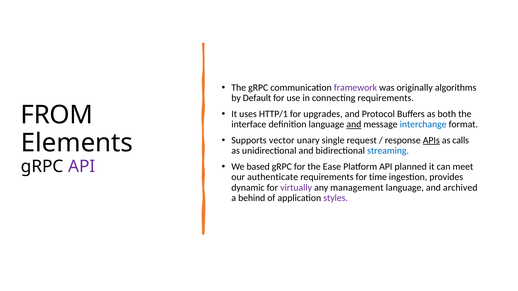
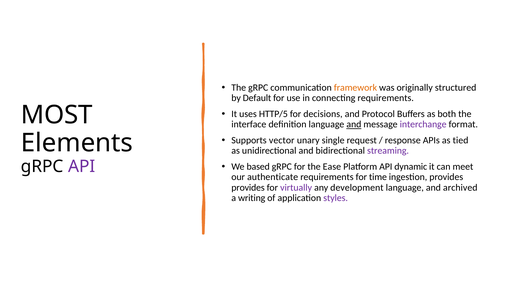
framework colour: purple -> orange
algorithms: algorithms -> structured
FROM: FROM -> MOST
HTTP/1: HTTP/1 -> HTTP/5
upgrades: upgrades -> decisions
interchange colour: blue -> purple
APIs underline: present -> none
calls: calls -> tied
streaming colour: blue -> purple
planned: planned -> dynamic
dynamic at (248, 188): dynamic -> provides
management: management -> development
behind: behind -> writing
